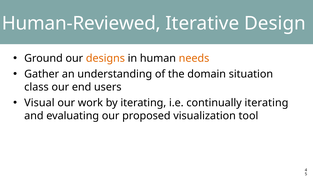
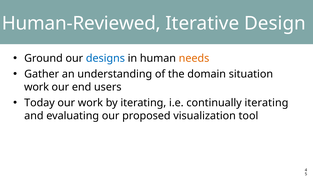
designs colour: orange -> blue
class at (36, 87): class -> work
Visual: Visual -> Today
